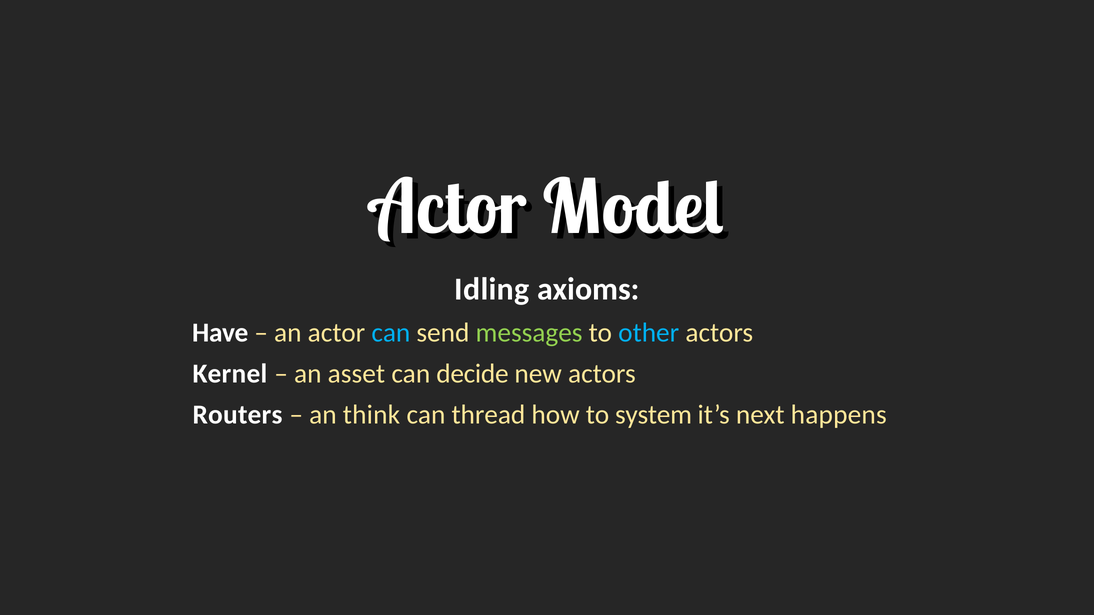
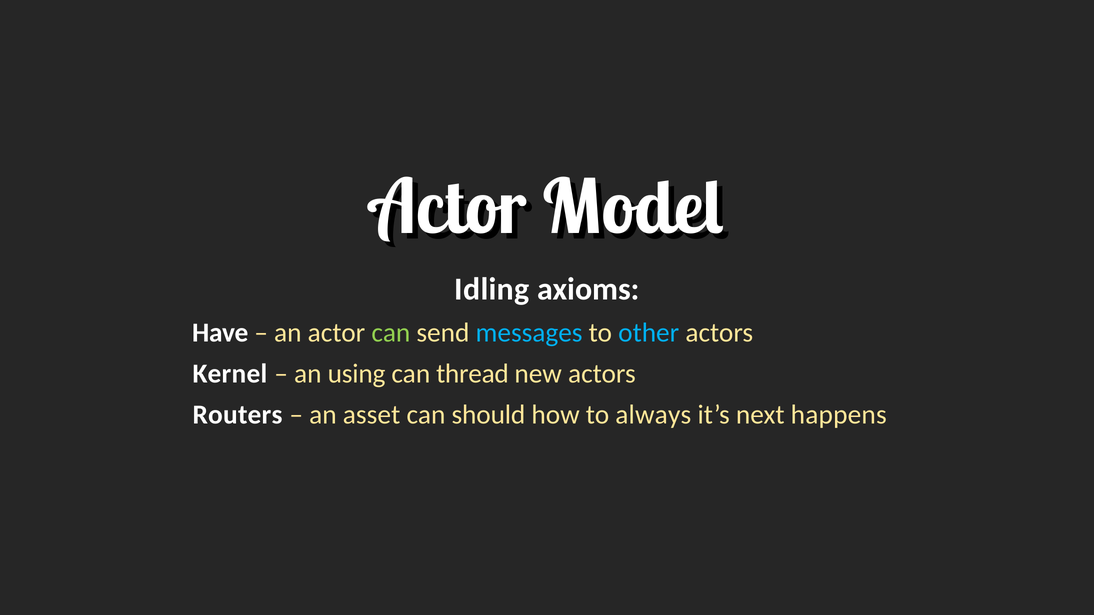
can at (391, 333) colour: light blue -> light green
messages colour: light green -> light blue
asset: asset -> using
decide: decide -> thread
think: think -> asset
thread: thread -> should
system: system -> always
